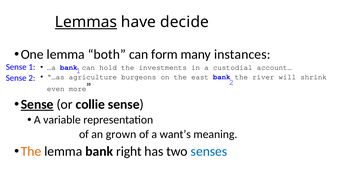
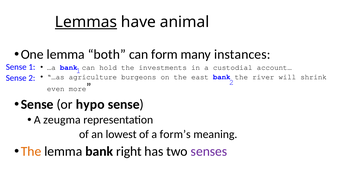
decide: decide -> animal
Sense at (37, 105) underline: present -> none
collie: collie -> hypo
variable: variable -> zeugma
grown: grown -> lowest
want’s: want’s -> form’s
senses colour: blue -> purple
